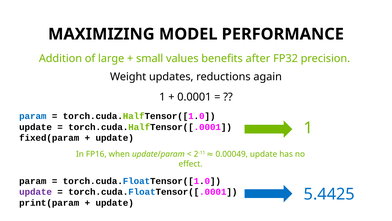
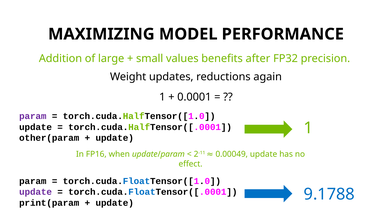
param at (33, 116) colour: blue -> purple
fixed(param: fixed(param -> other(param
5.4425: 5.4425 -> 9.1788
